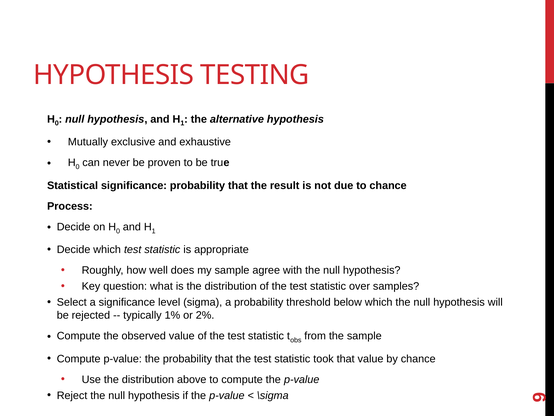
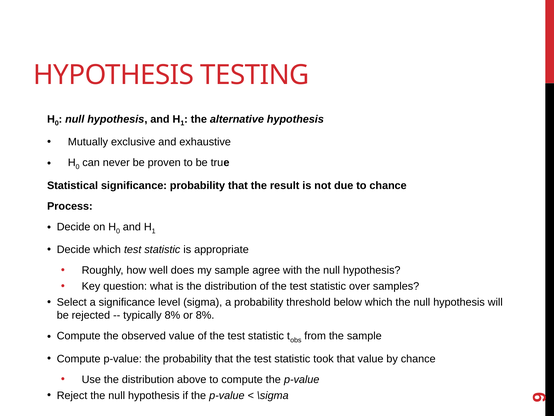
typically 1%: 1% -> 8%
or 2%: 2% -> 8%
